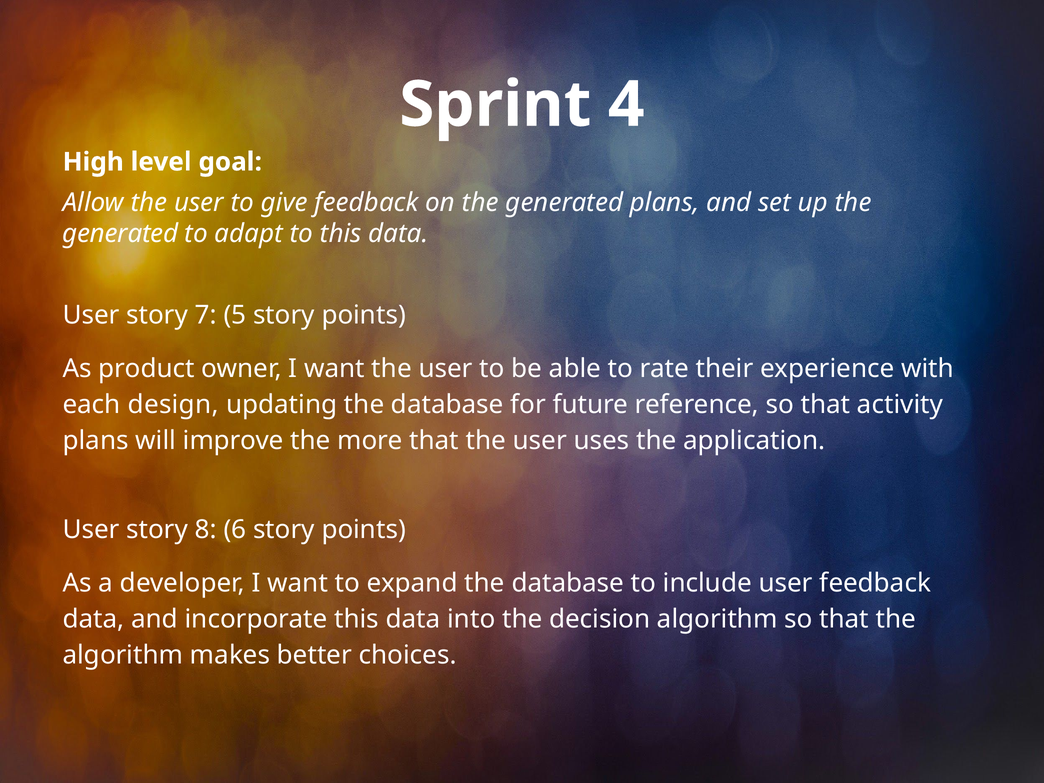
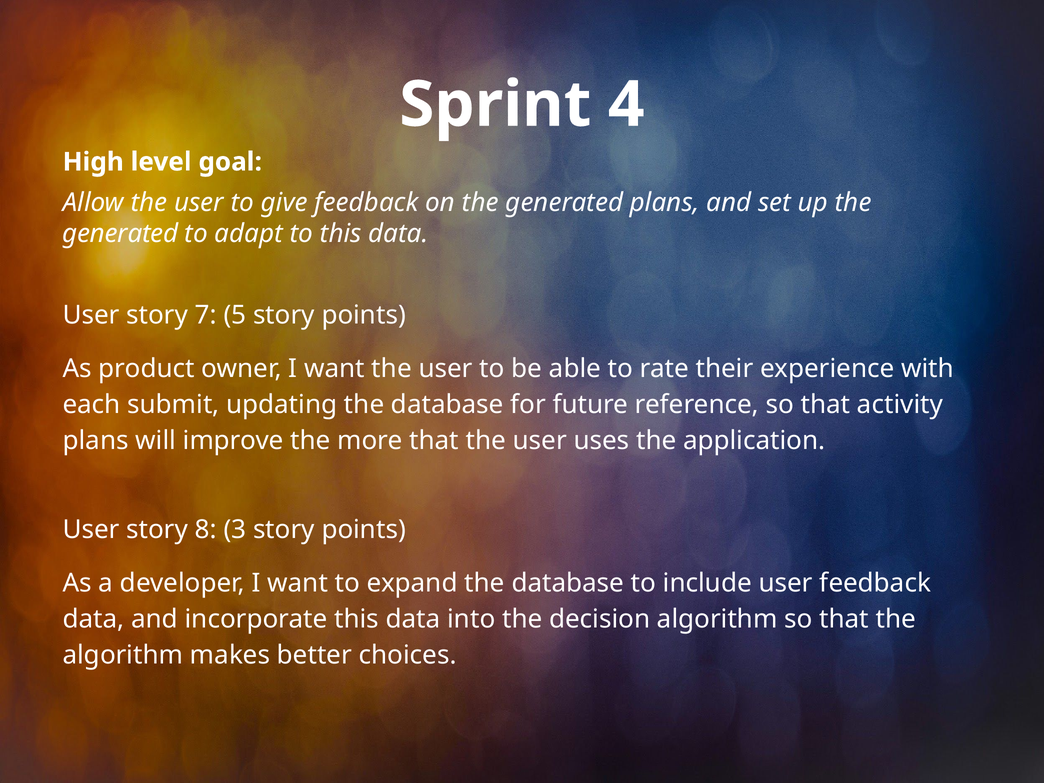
design: design -> submit
6: 6 -> 3
